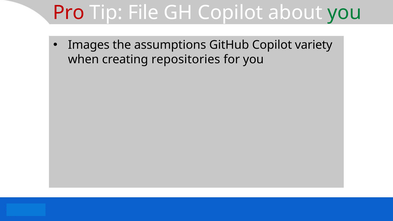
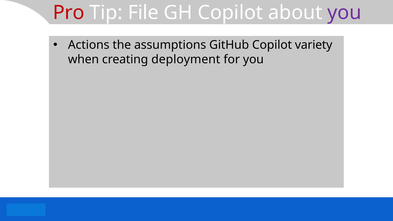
you at (345, 13) colour: green -> purple
Images: Images -> Actions
repositories: repositories -> deployment
